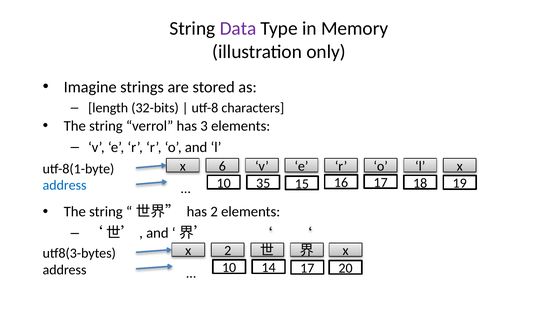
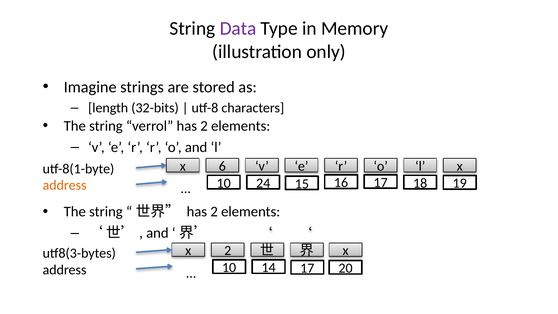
verrol has 3: 3 -> 2
35: 35 -> 24
address at (65, 185) colour: blue -> orange
